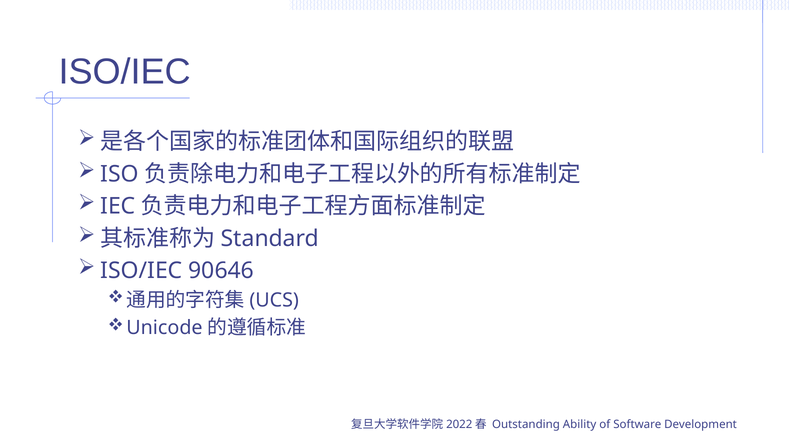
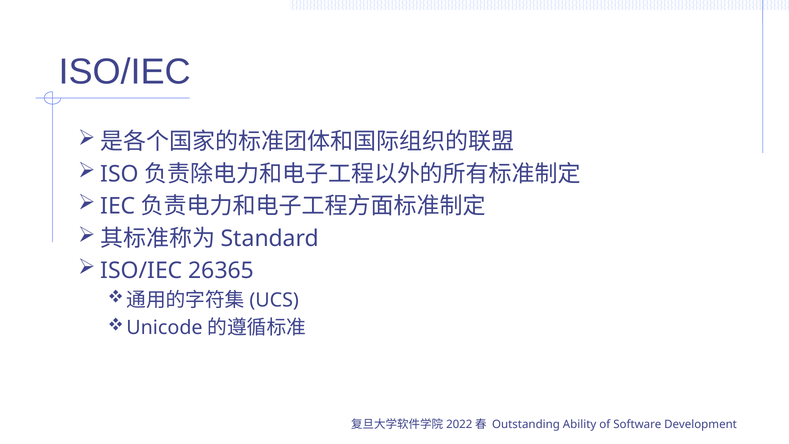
90646: 90646 -> 26365
